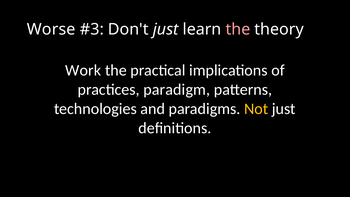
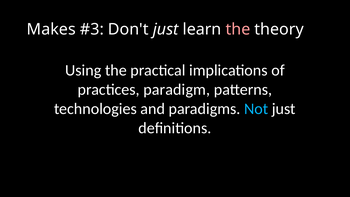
Worse: Worse -> Makes
Work: Work -> Using
Not colour: yellow -> light blue
